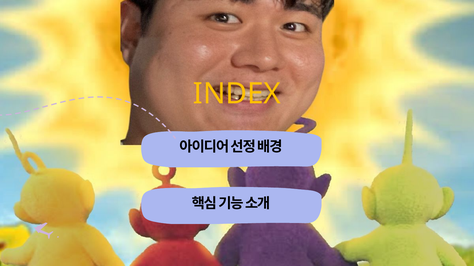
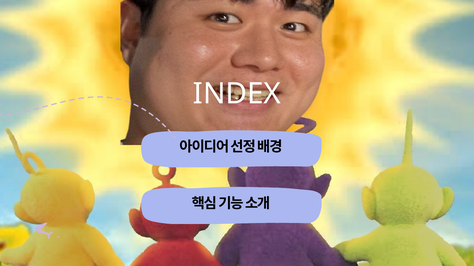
INDEX colour: yellow -> white
